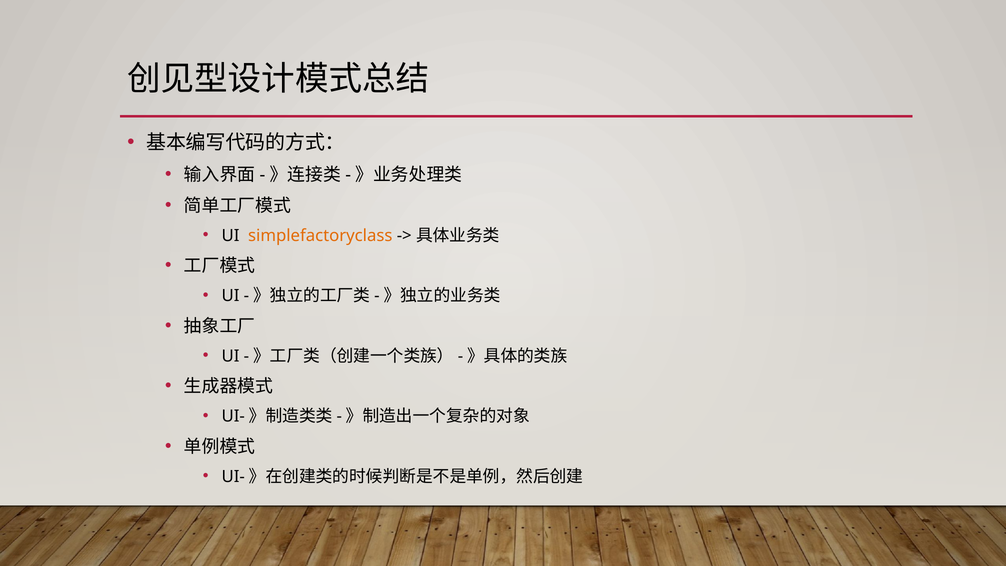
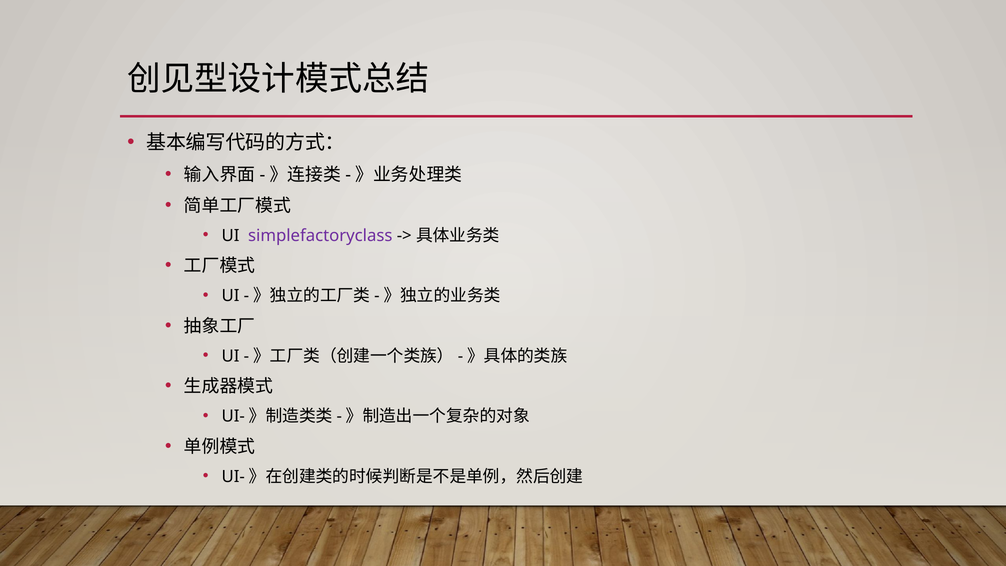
simplefactoryclass colour: orange -> purple
